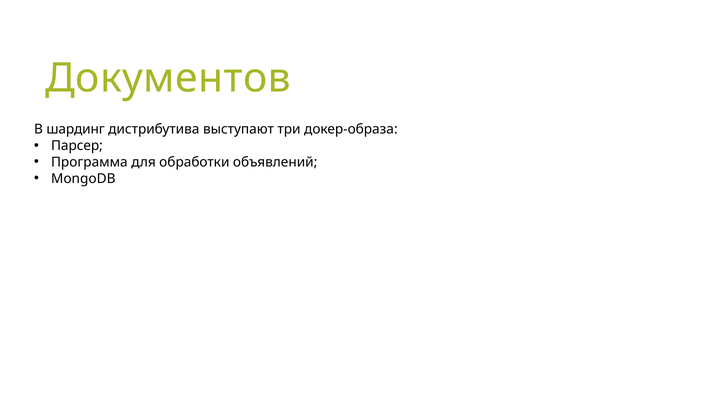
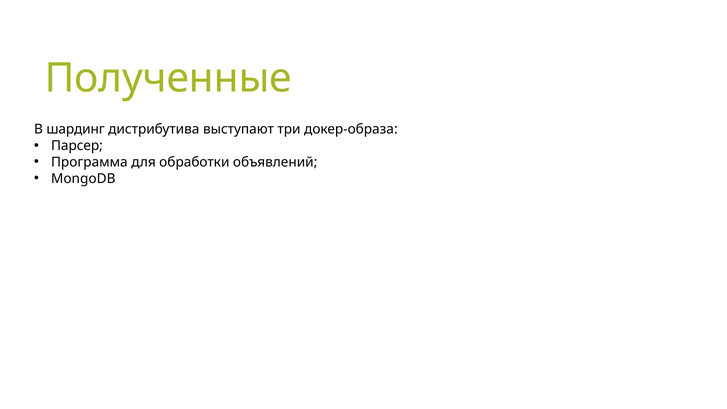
Документов: Документов -> Полученные
